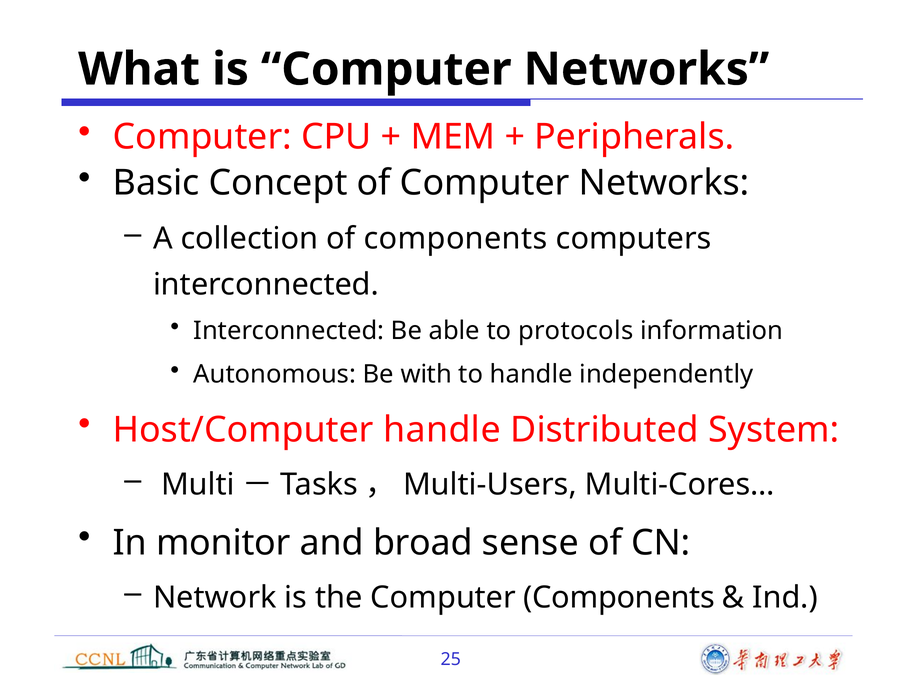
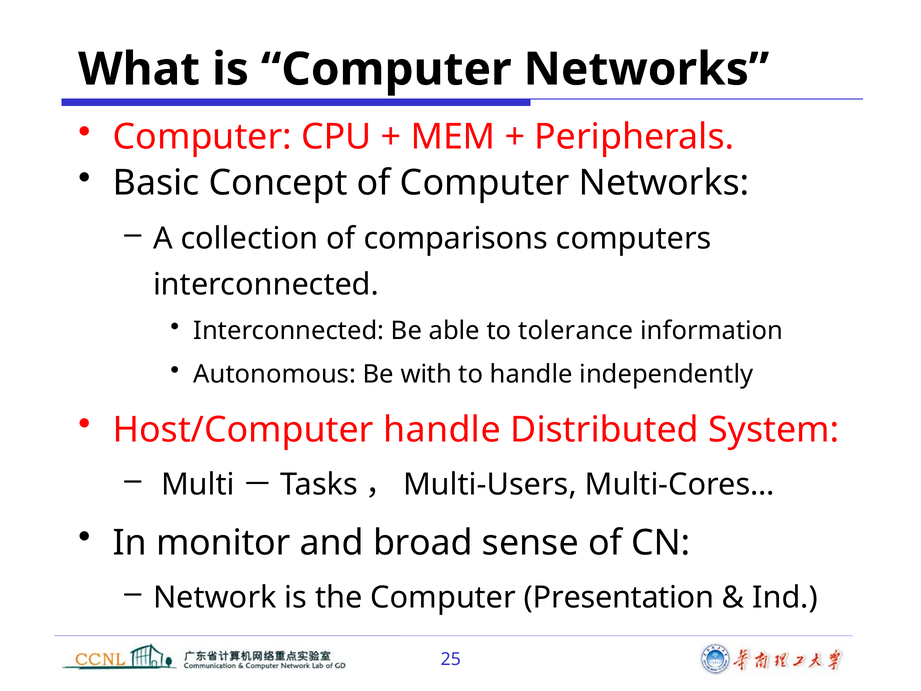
of components: components -> comparisons
protocols: protocols -> tolerance
Computer Components: Components -> Presentation
